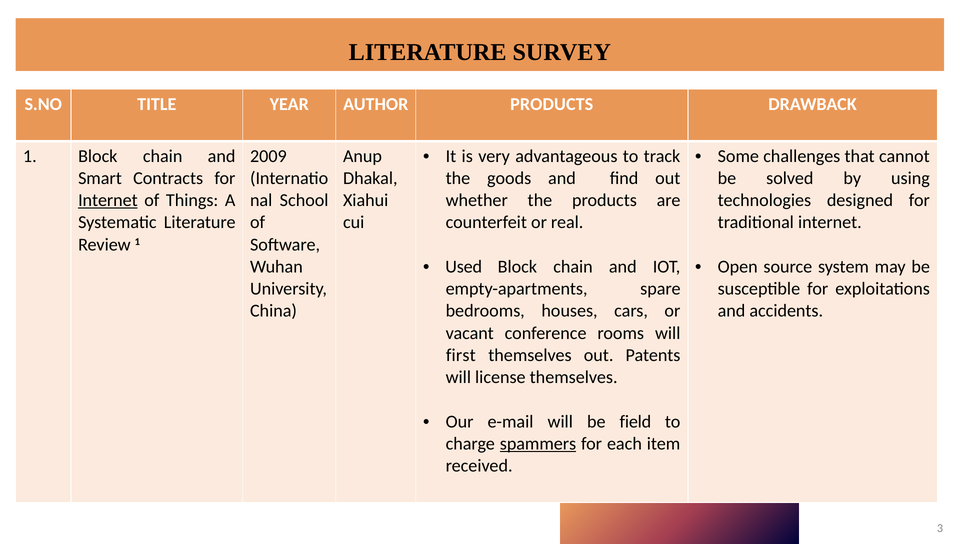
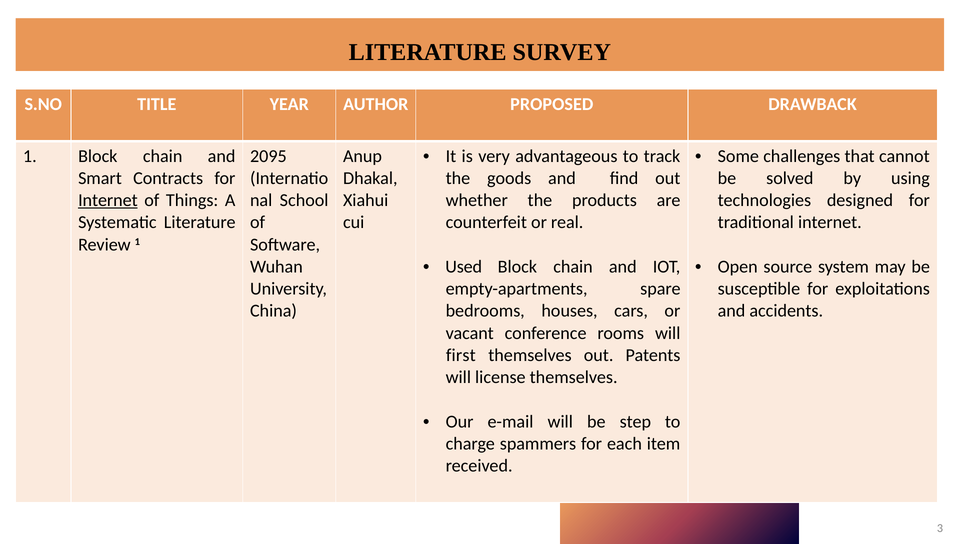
AUTHOR PRODUCTS: PRODUCTS -> PROPOSED
2009: 2009 -> 2095
field: field -> step
spammers underline: present -> none
